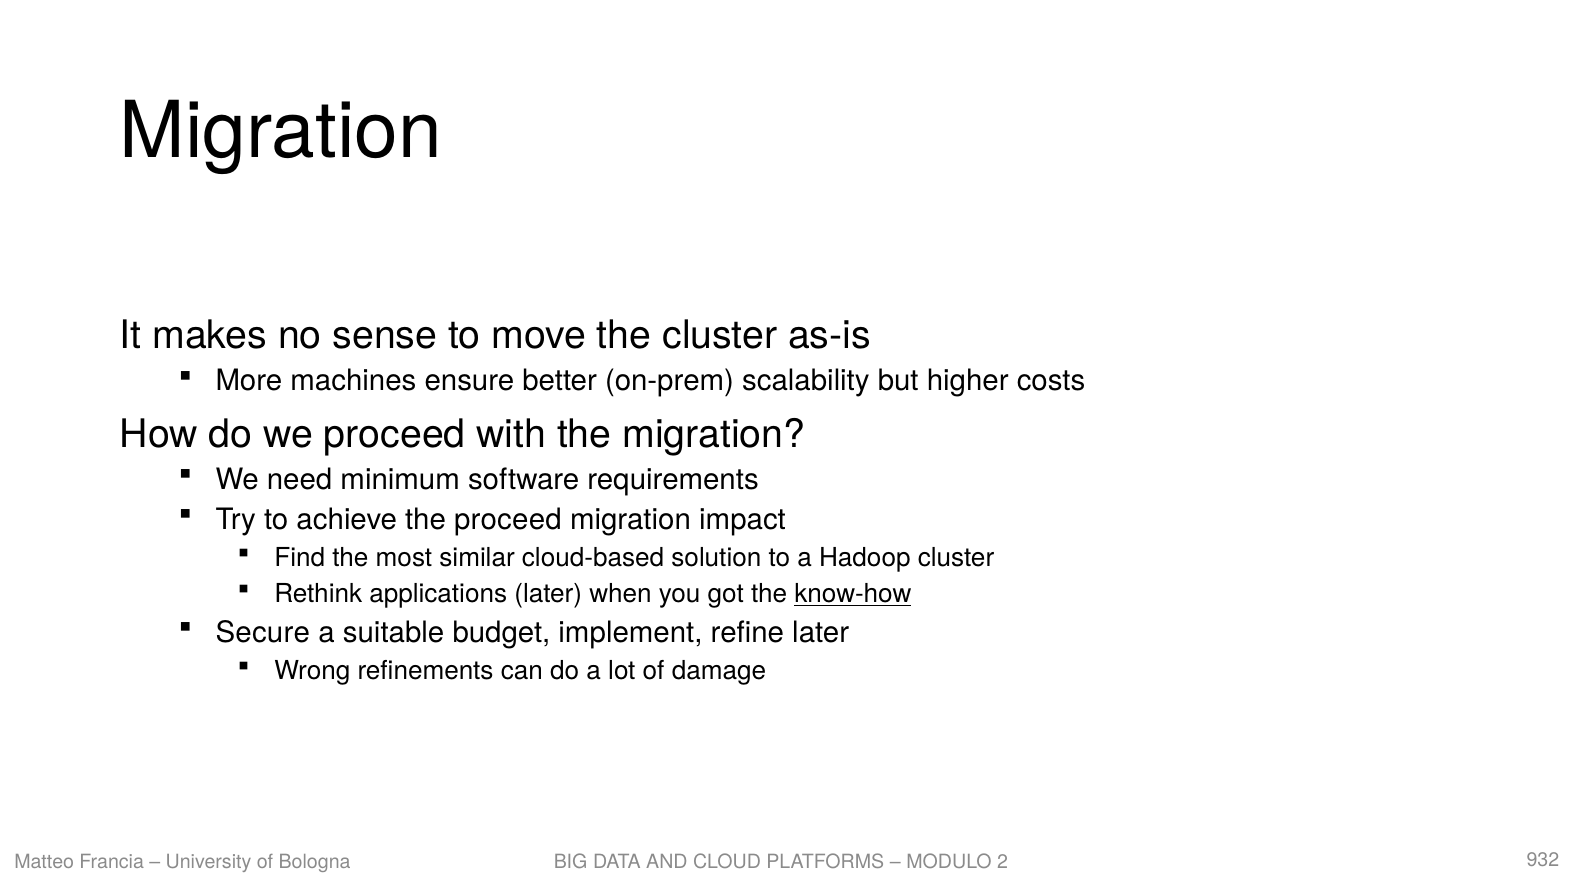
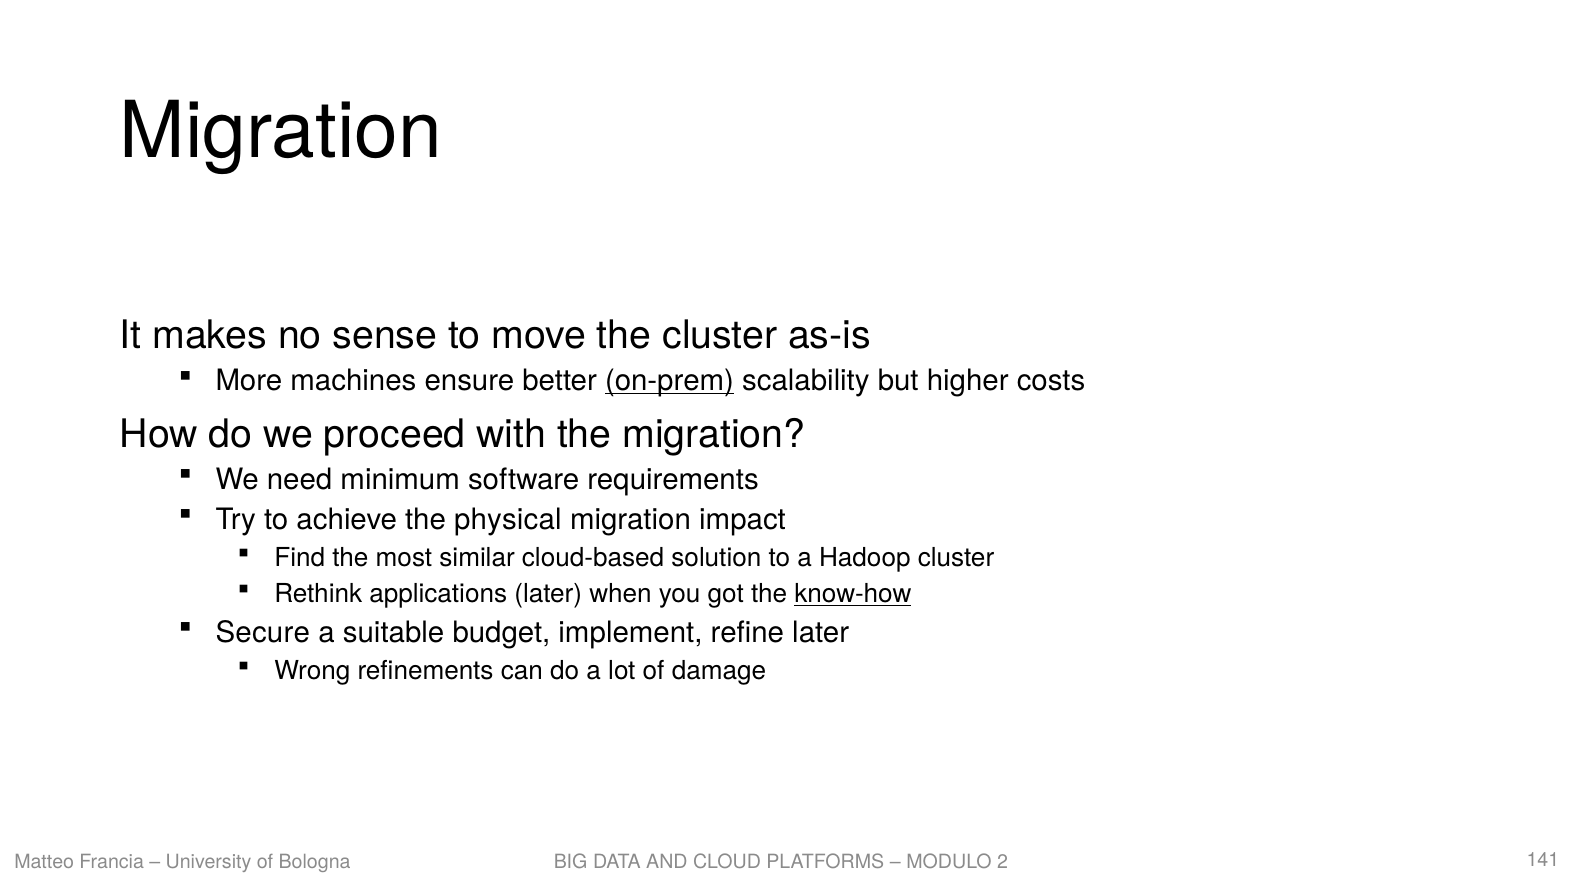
on-prem underline: none -> present
the proceed: proceed -> physical
932: 932 -> 141
